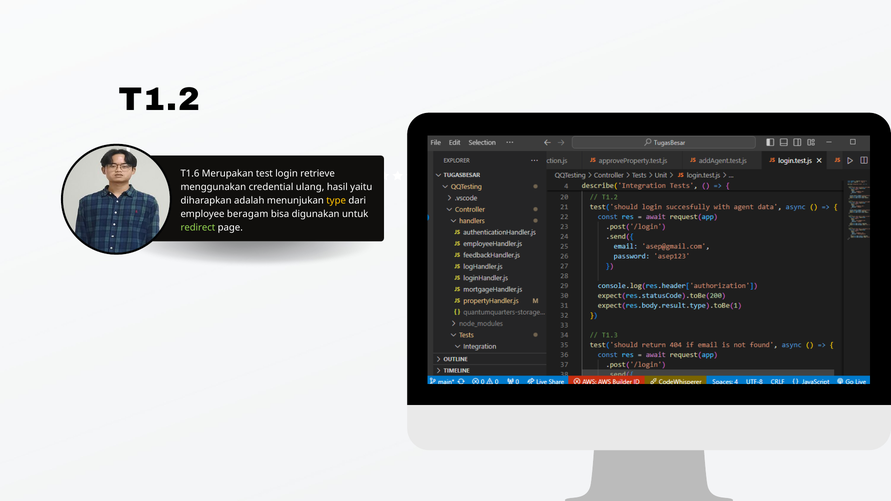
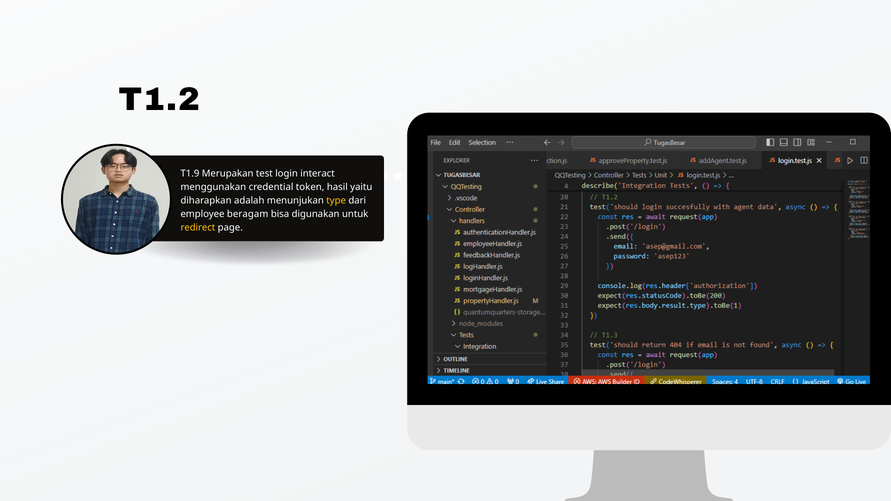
T1.6: T1.6 -> T1.9
retrieve: retrieve -> interact
ulang: ulang -> token
redirect colour: light green -> yellow
